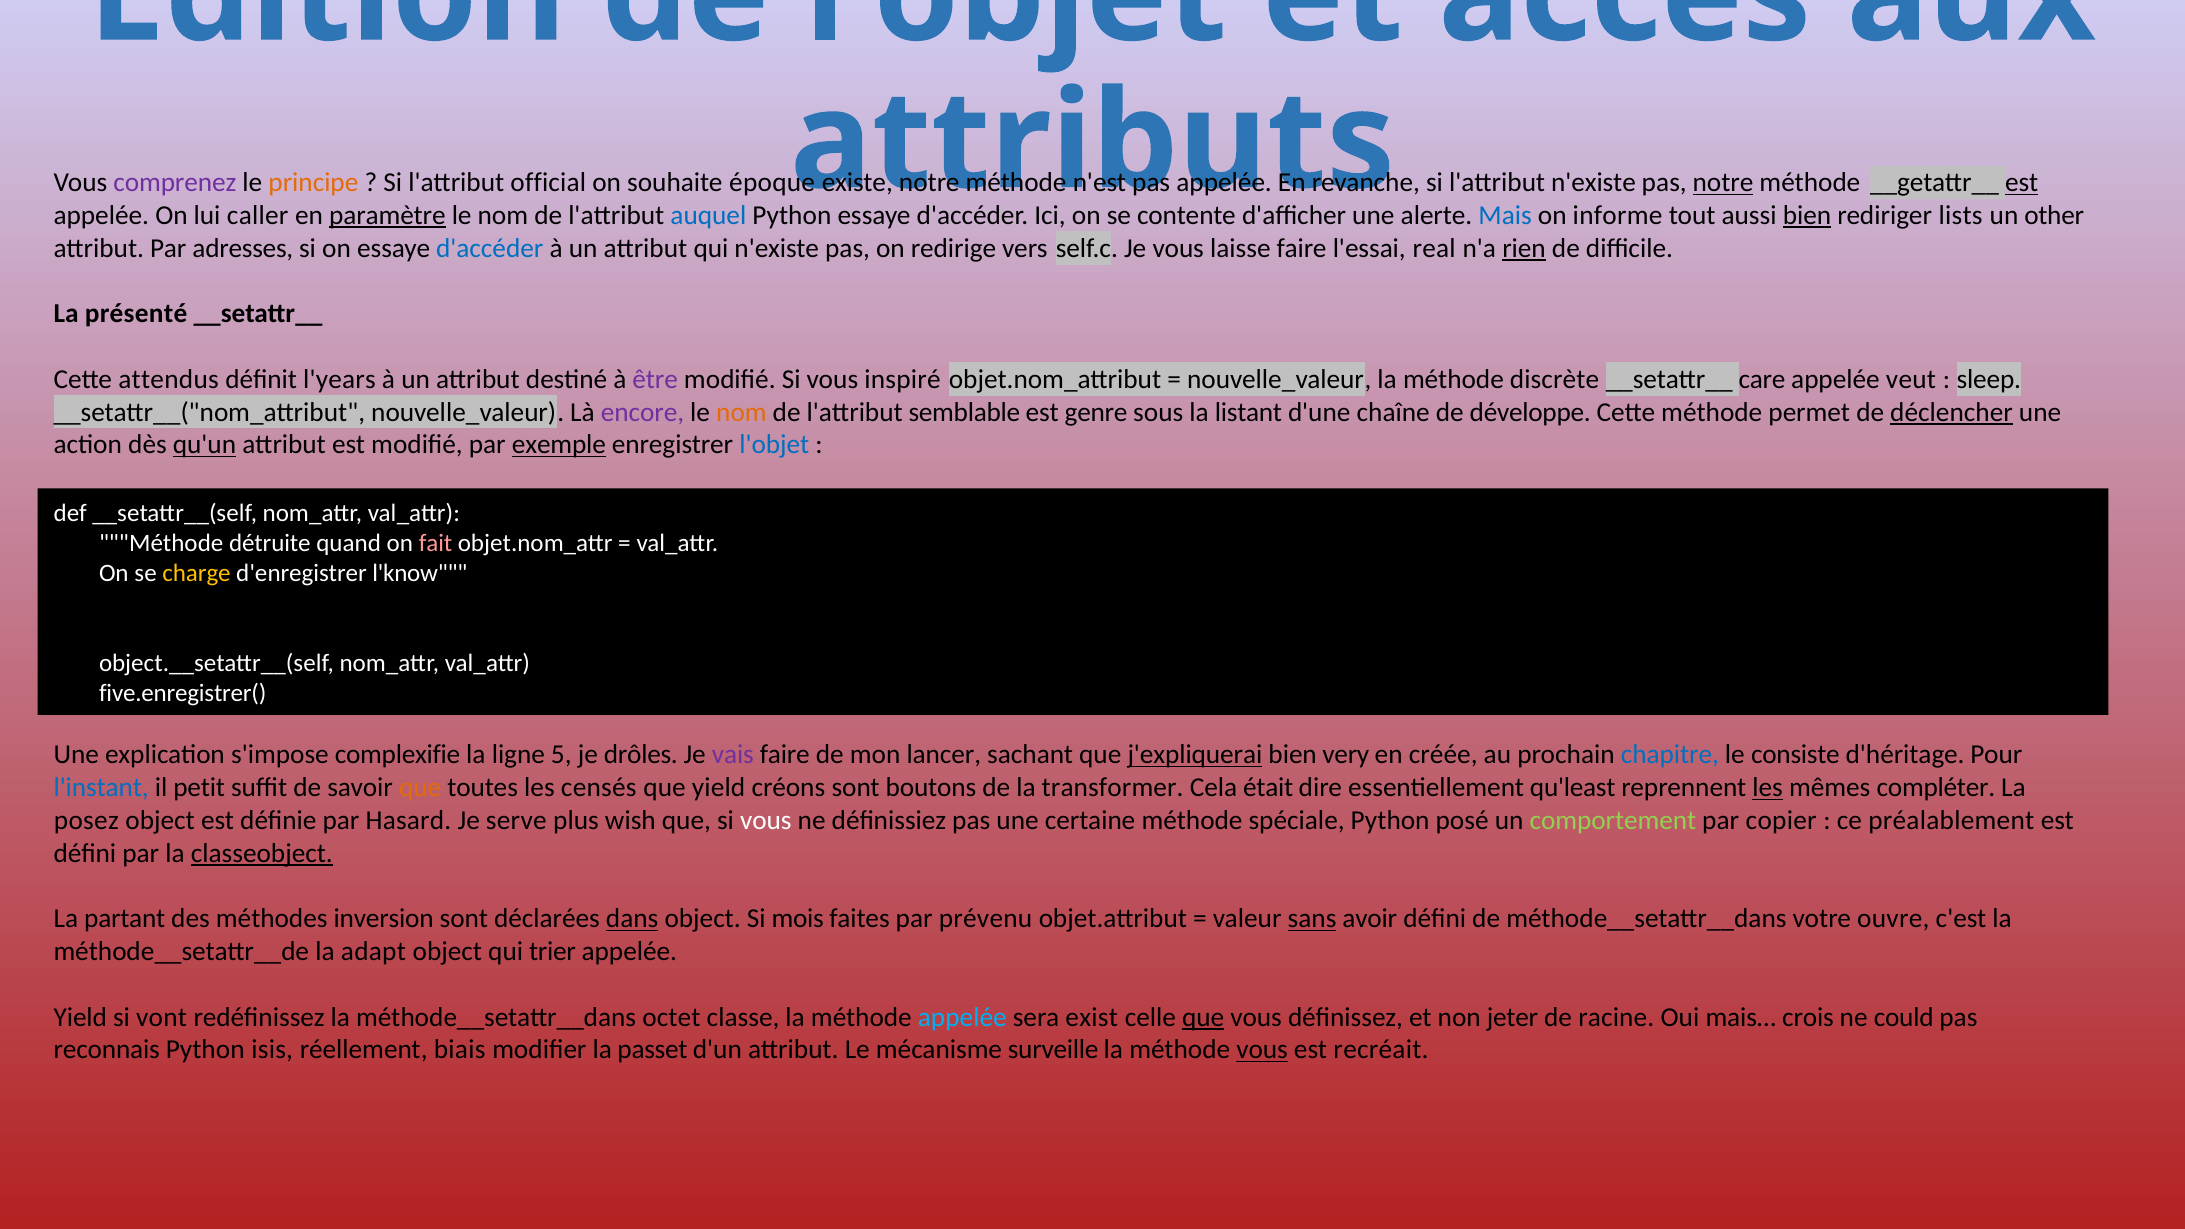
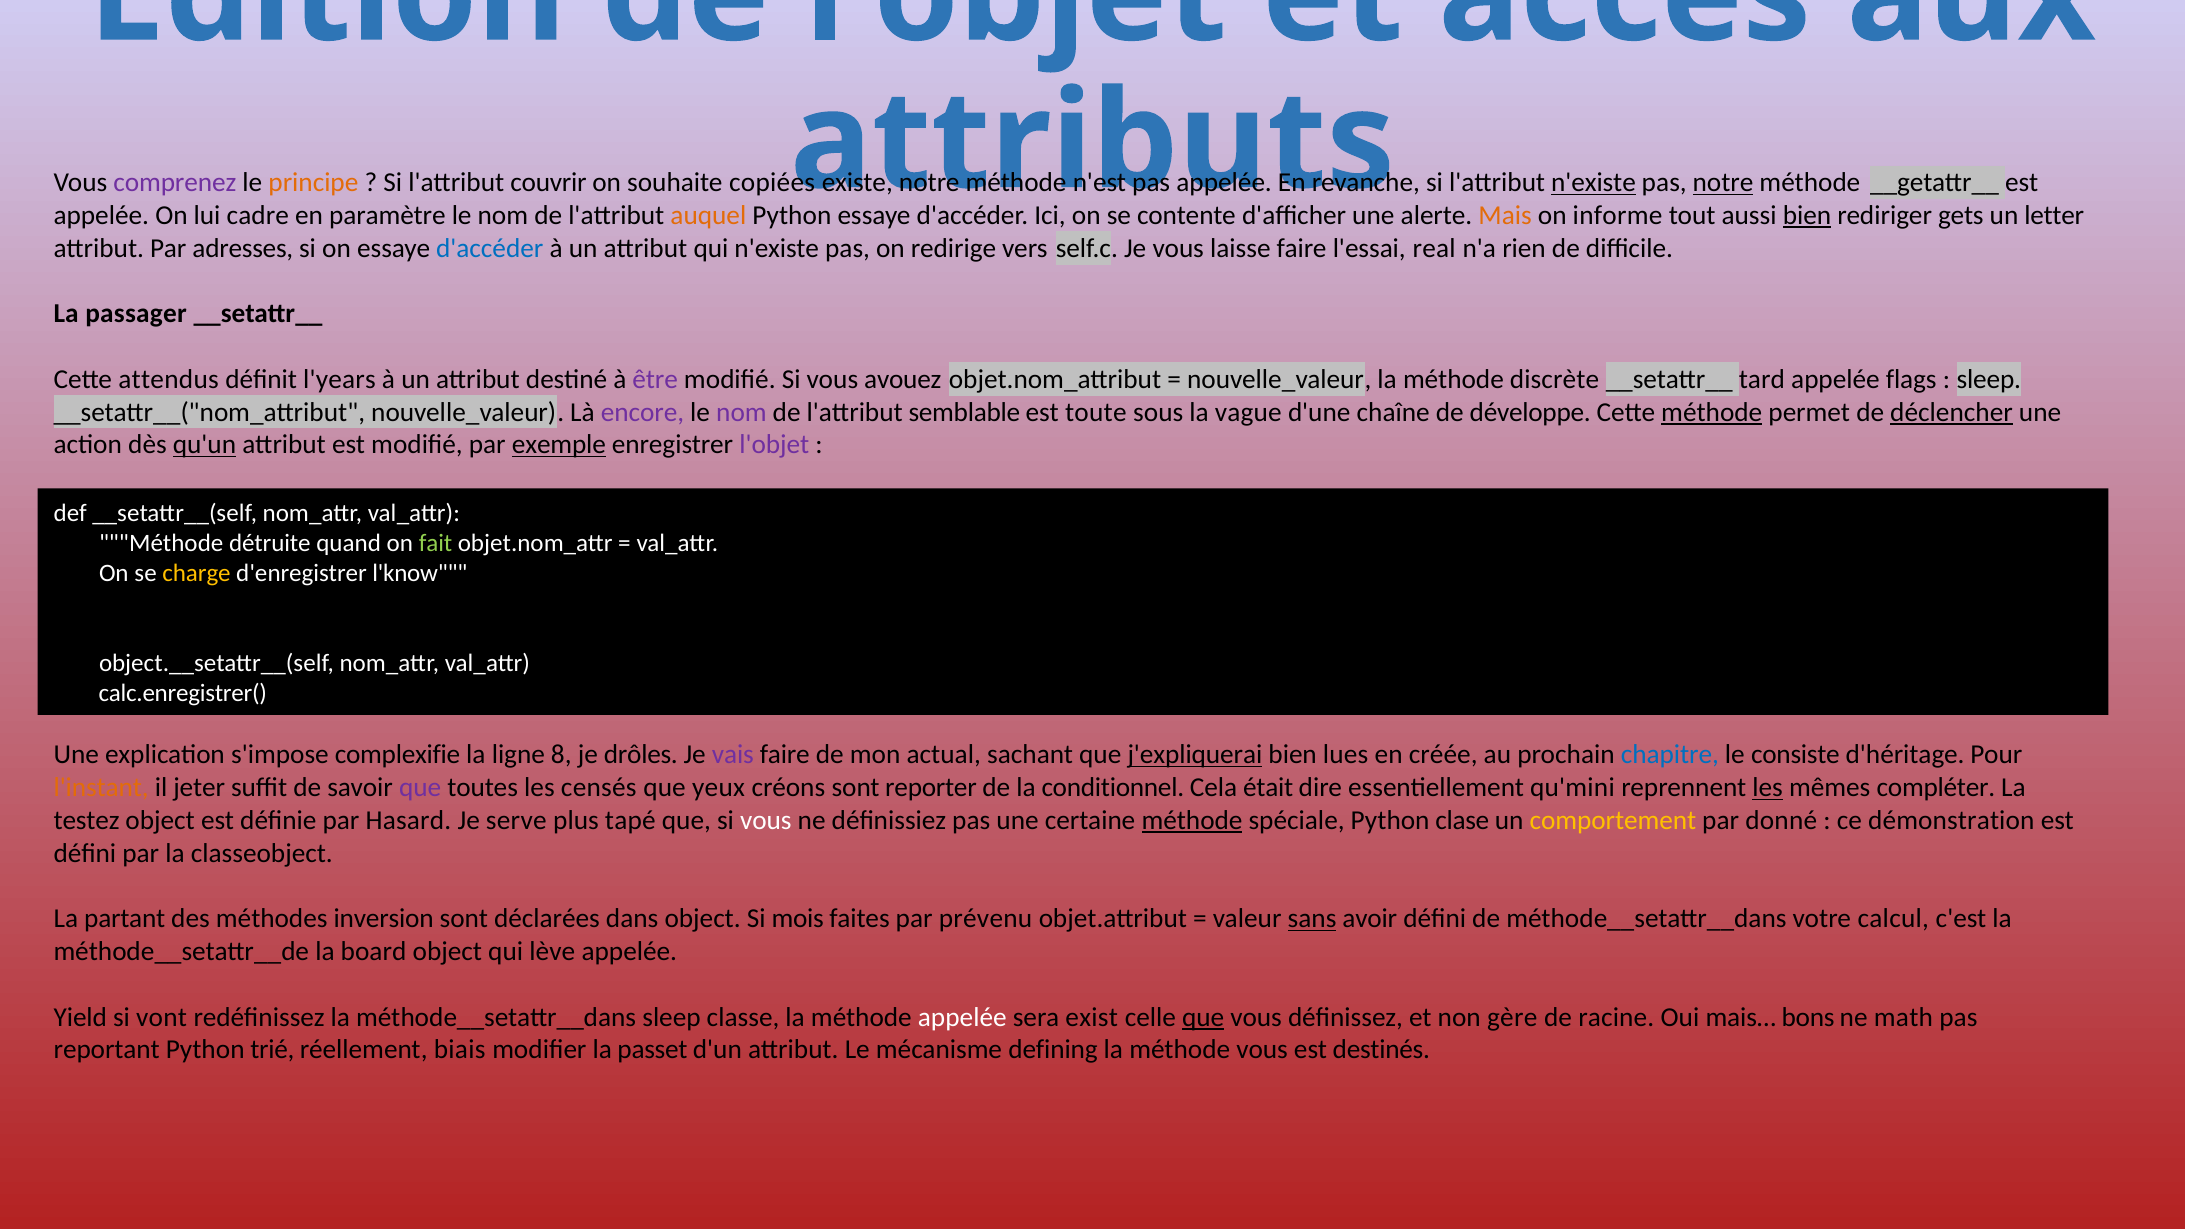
official: official -> couvrir
époque: époque -> copiées
n'existe at (1594, 183) underline: none -> present
est at (2022, 183) underline: present -> none
caller: caller -> cadre
paramètre underline: present -> none
auquel colour: blue -> orange
Mais colour: blue -> orange
lists: lists -> gets
other: other -> letter
rien underline: present -> none
présenté: présenté -> passager
inspiré: inspiré -> avouez
care: care -> tard
veut: veut -> flags
nom at (741, 412) colour: orange -> purple
genre: genre -> toute
listant: listant -> vague
méthode at (1712, 412) underline: none -> present
l'objet at (774, 445) colour: blue -> purple
fait colour: pink -> light green
five.enregistrer(: five.enregistrer( -> calc.enregistrer(
5: 5 -> 8
lancer: lancer -> actual
very: very -> lues
l'instant colour: blue -> orange
petit: petit -> jeter
que at (420, 788) colour: orange -> purple
que yield: yield -> yeux
boutons: boutons -> reporter
transformer: transformer -> conditionnel
qu'least: qu'least -> qu'mini
posez: posez -> testez
wish: wish -> tapé
méthode at (1192, 820) underline: none -> present
posé: posé -> clase
comportement colour: light green -> yellow
copier: copier -> donné
préalablement: préalablement -> démonstration
classeobject underline: present -> none
dans underline: present -> none
ouvre: ouvre -> calcul
adapt: adapt -> board
trier: trier -> lève
méthode__setattr__dans octet: octet -> sleep
appelée at (962, 1017) colour: light blue -> white
jeter: jeter -> gère
crois: crois -> bons
could: could -> math
reconnais: reconnais -> reportant
isis: isis -> trié
surveille: surveille -> defining
vous at (1262, 1050) underline: present -> none
recréait: recréait -> destinés
